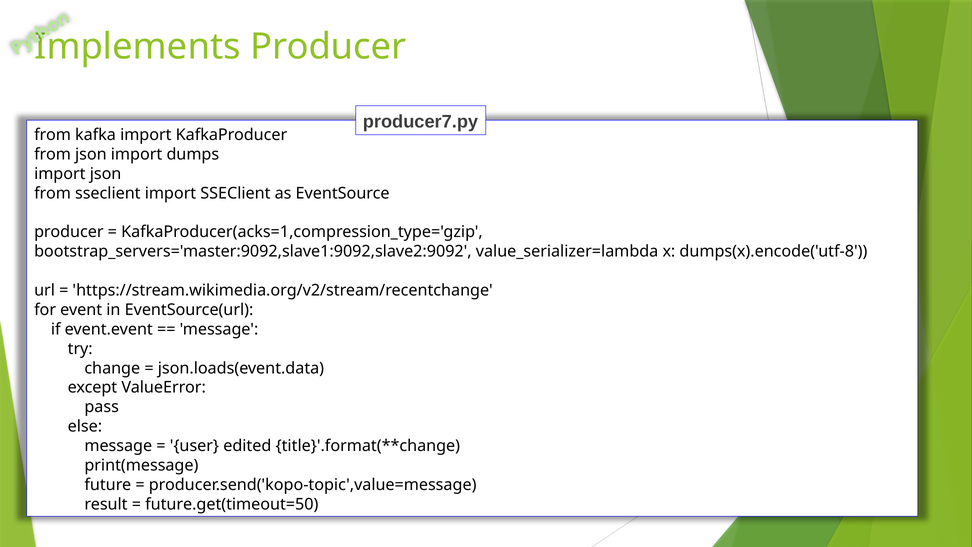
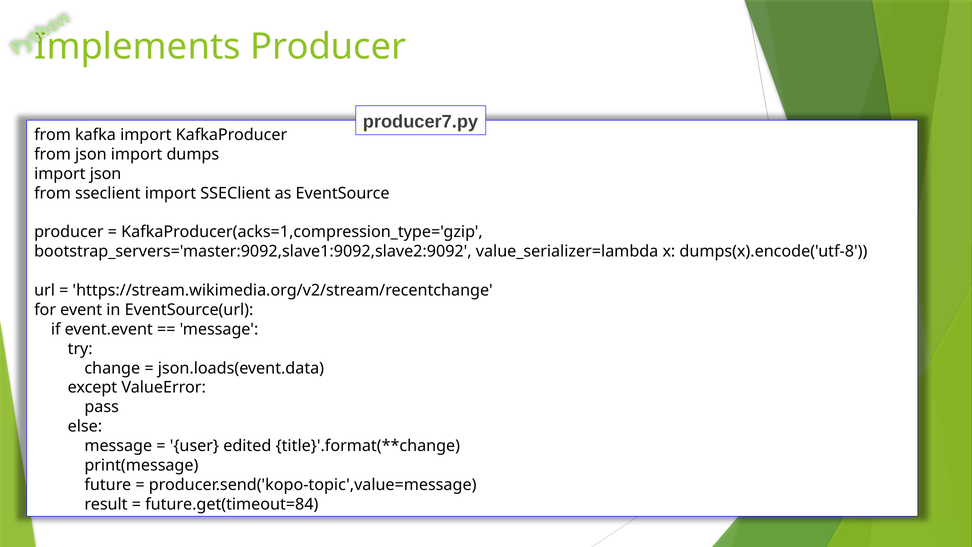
future.get(timeout=50: future.get(timeout=50 -> future.get(timeout=84
